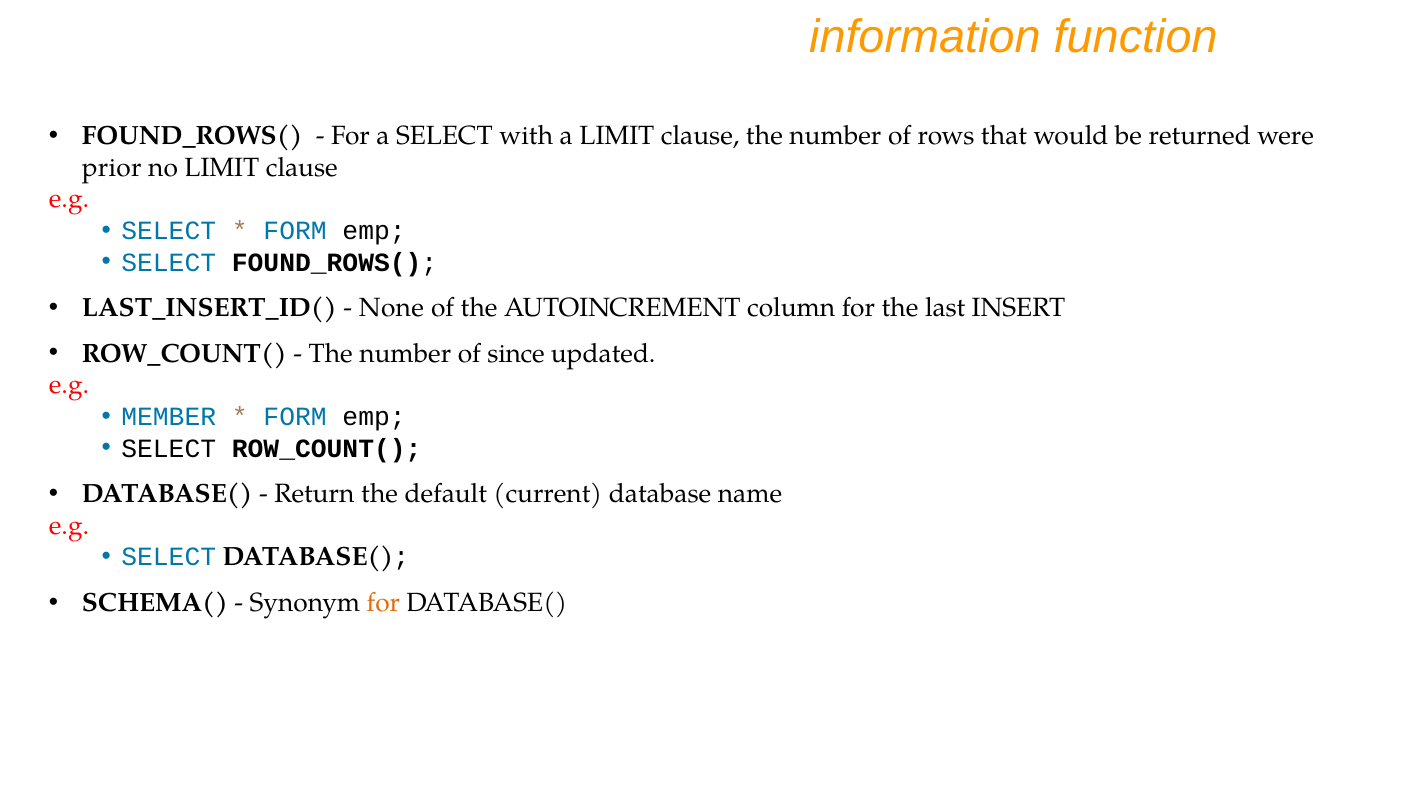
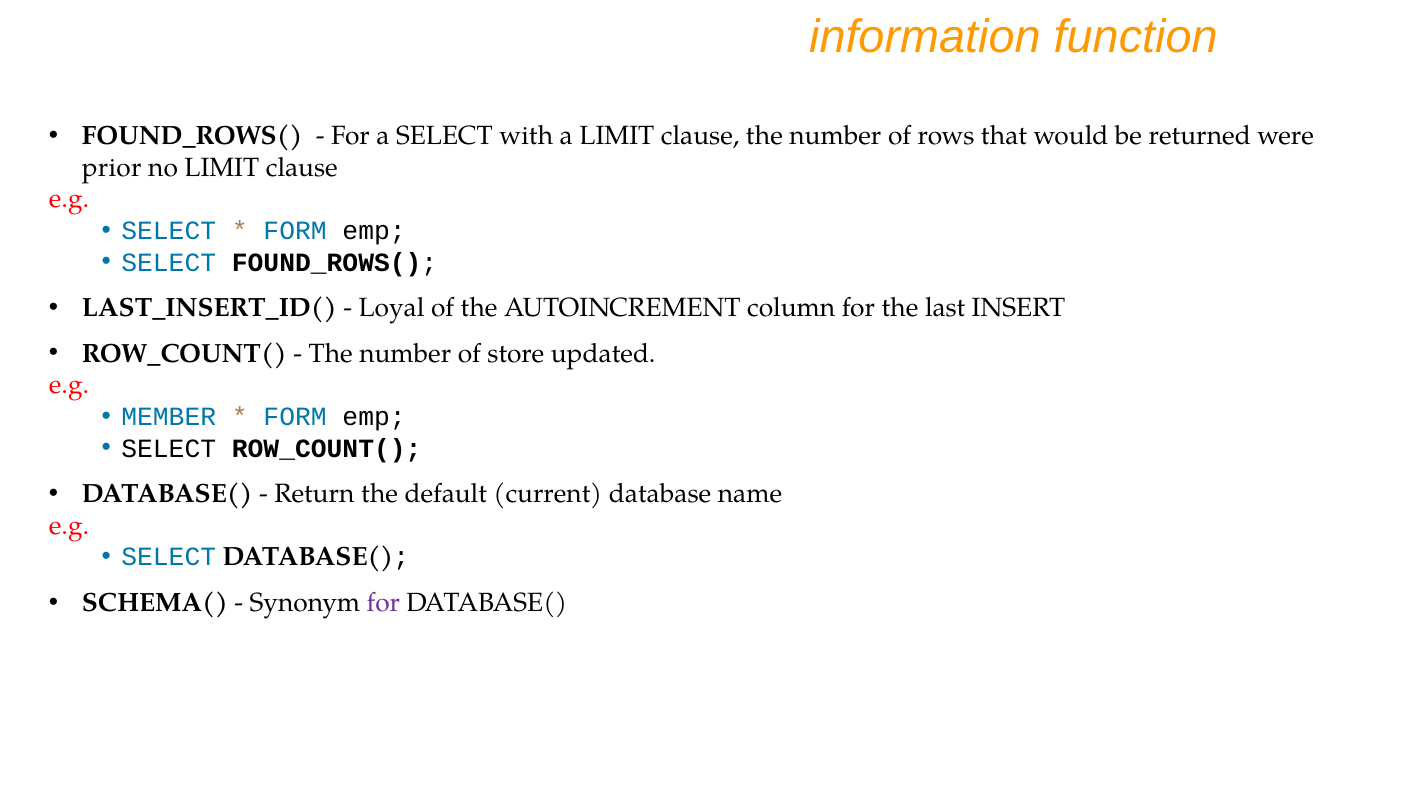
None: None -> Loyal
since: since -> store
for at (383, 603) colour: orange -> purple
